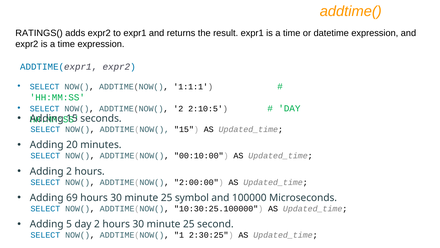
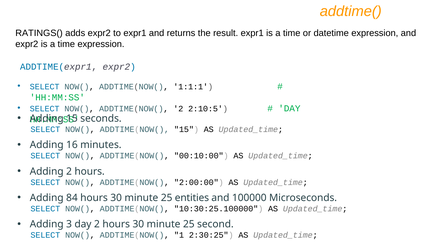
20: 20 -> 16
69: 69 -> 84
symbol: symbol -> entities
5: 5 -> 3
